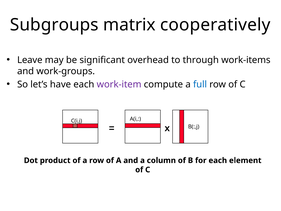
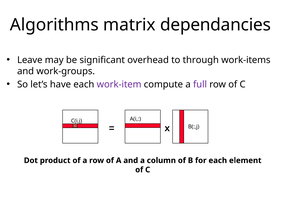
Subgroups: Subgroups -> Algorithms
cooperatively: cooperatively -> dependancies
full colour: blue -> purple
